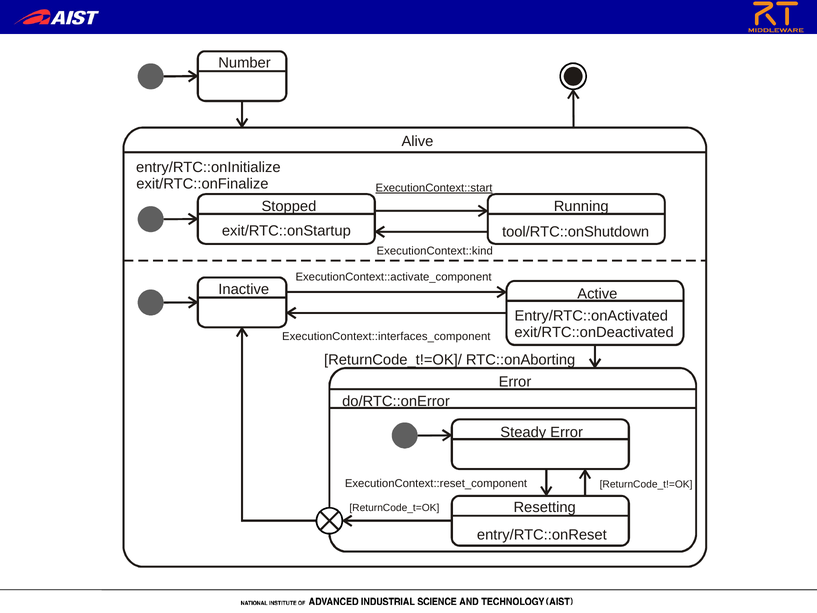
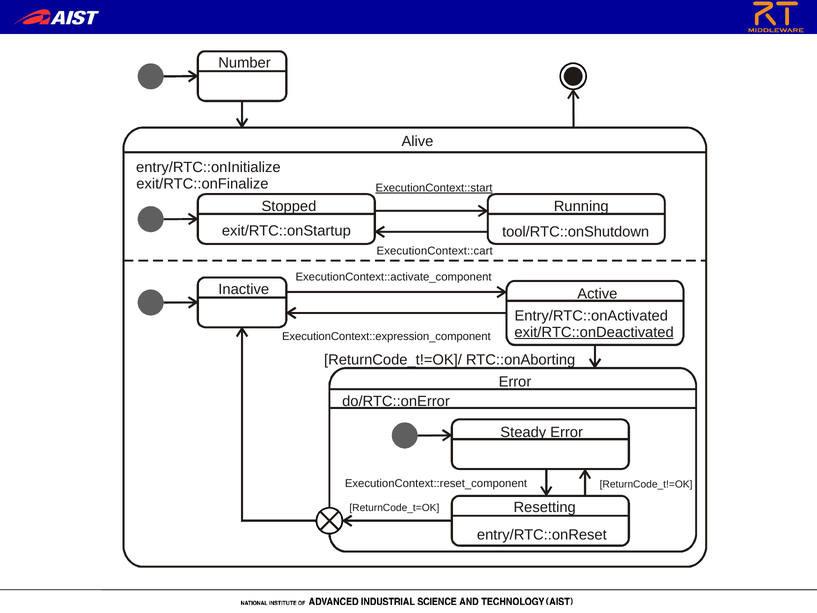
ExecutionContext::kind: ExecutionContext::kind -> ExecutionContext::cart
exit/RTC::onDeactivated underline: none -> present
ExecutionContext::interfaces_component: ExecutionContext::interfaces_component -> ExecutionContext::expression_component
